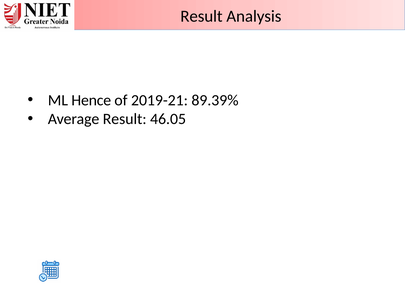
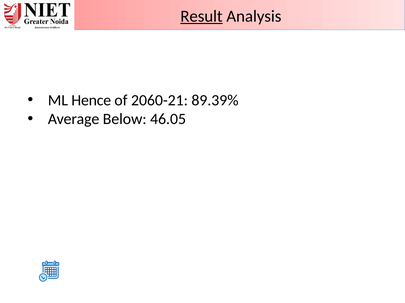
Result at (201, 16) underline: none -> present
2019-21: 2019-21 -> 2060-21
Average Result: Result -> Below
